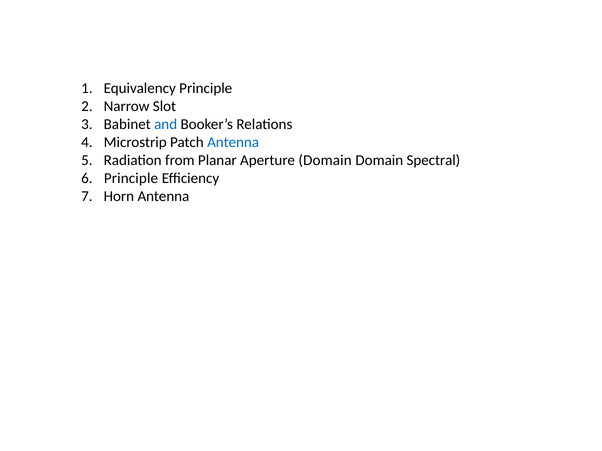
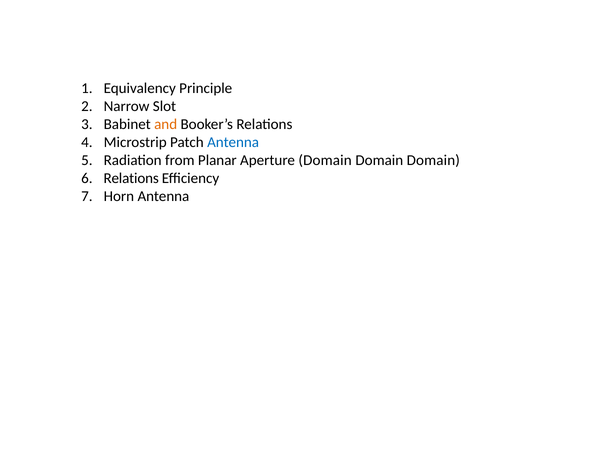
and colour: blue -> orange
Spectral at (433, 161): Spectral -> Domain
Principle at (131, 179): Principle -> Relations
